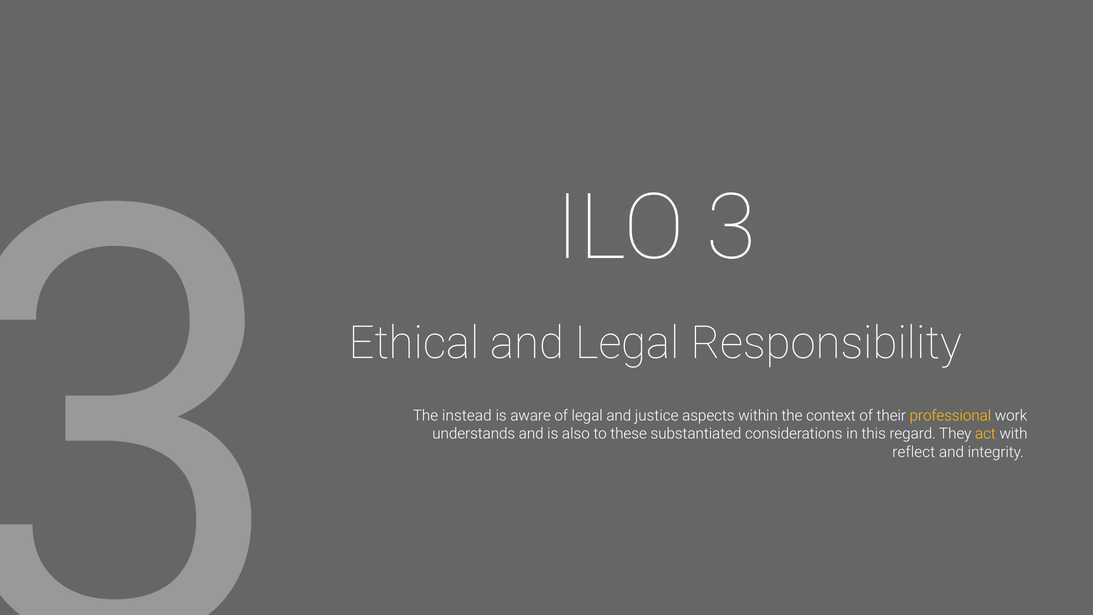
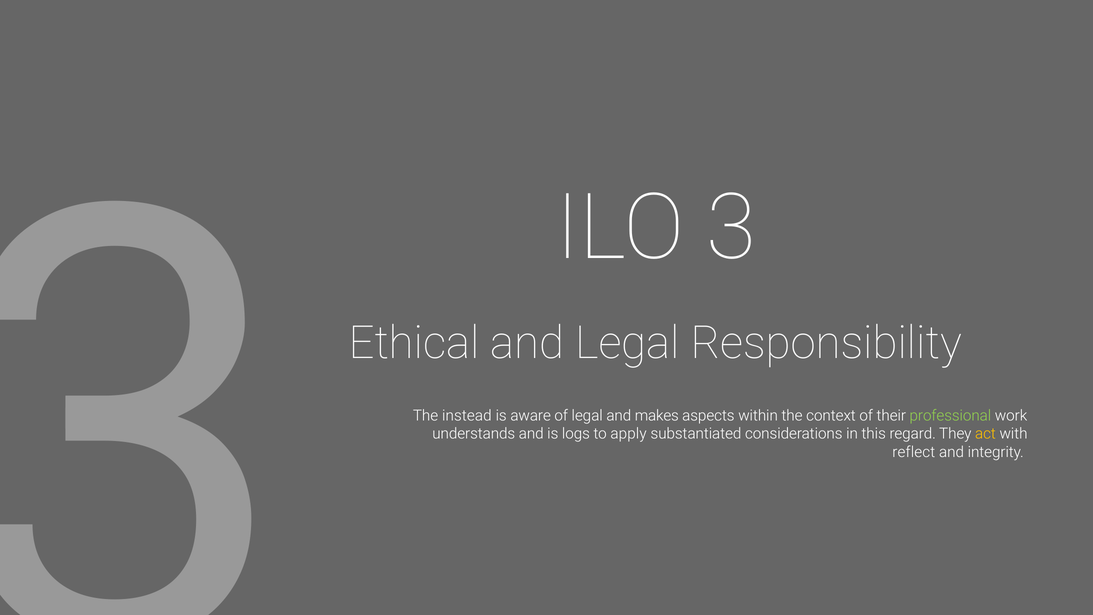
justice: justice -> makes
professional colour: yellow -> light green
also: also -> logs
these: these -> apply
